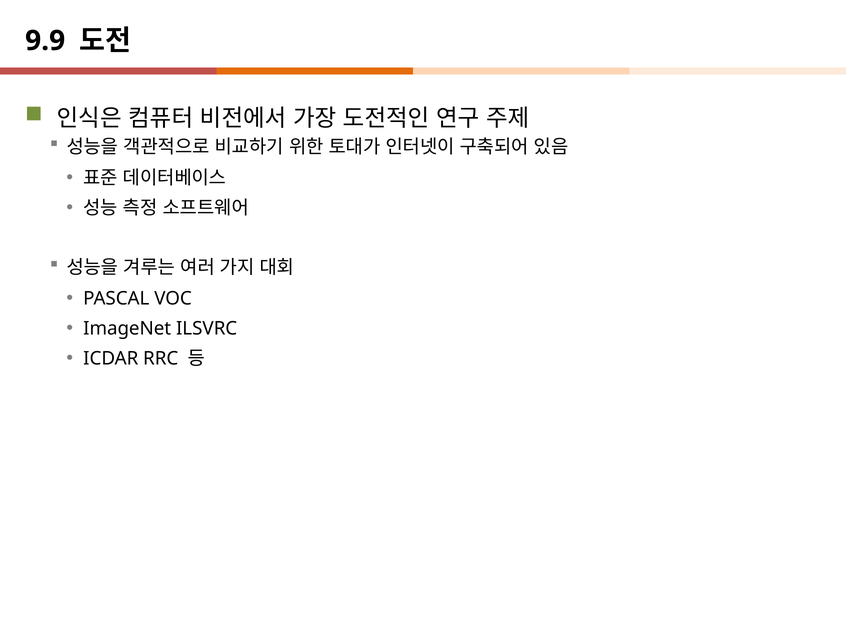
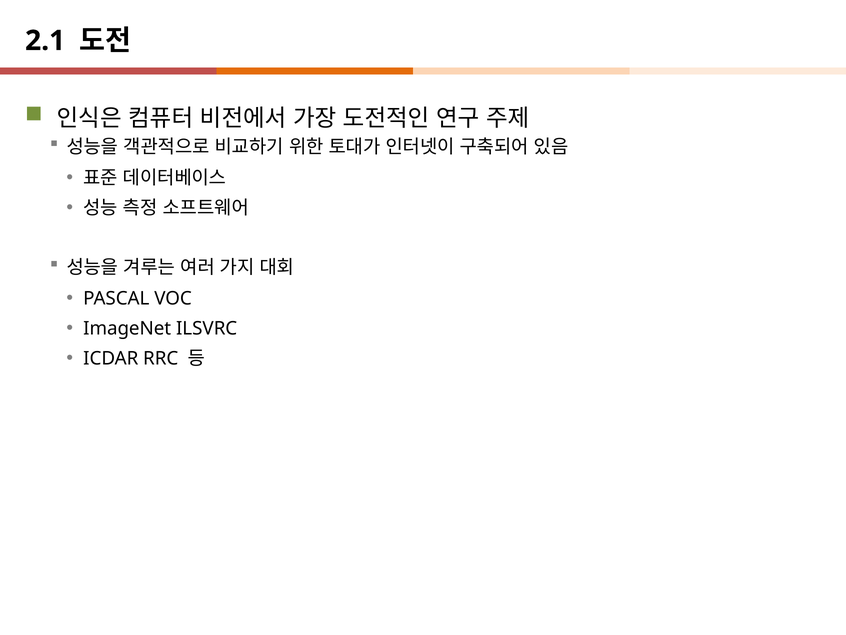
9.9: 9.9 -> 2.1
